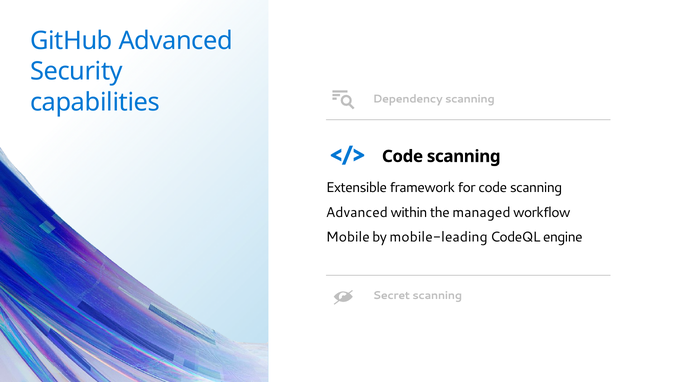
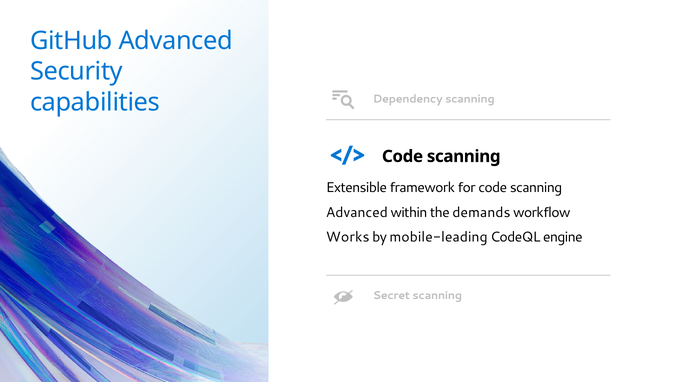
managed: managed -> demands
Mobile: Mobile -> Works
